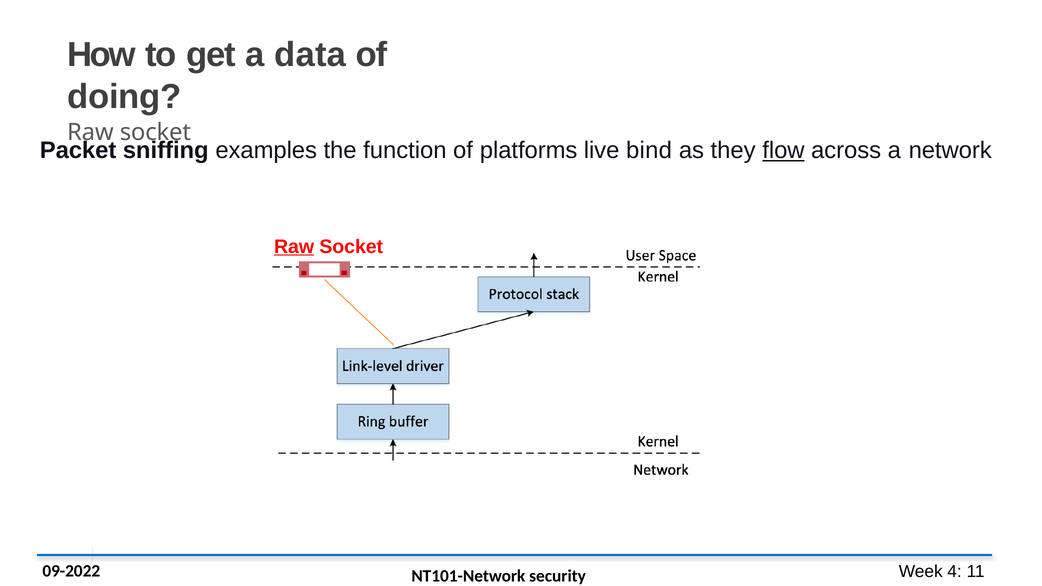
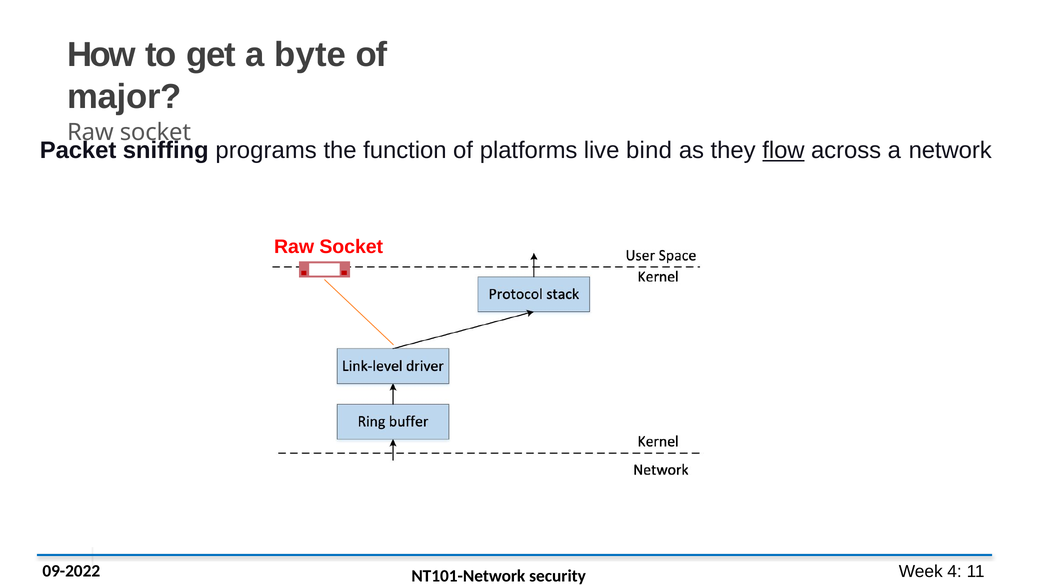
data: data -> byte
doing: doing -> major
examples: examples -> programs
Raw at (294, 247) underline: present -> none
